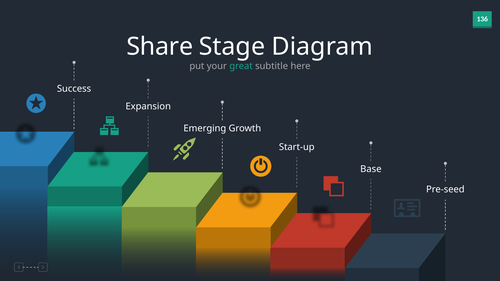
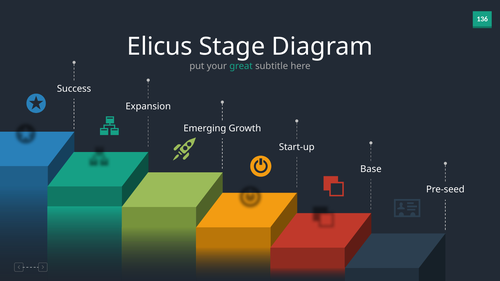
Share: Share -> Elicus
